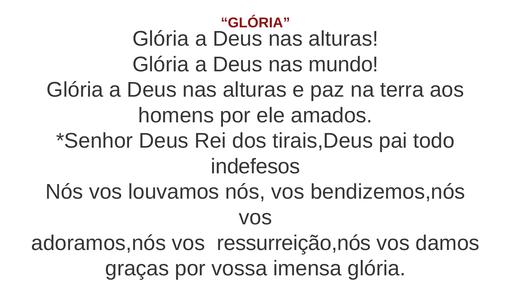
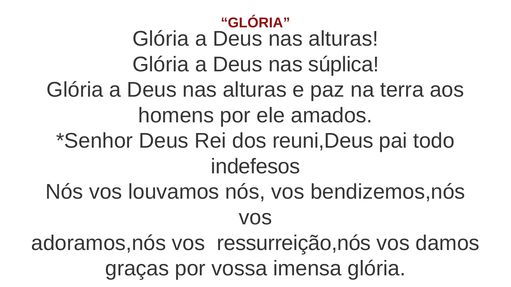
mundo: mundo -> súplica
tirais,Deus: tirais,Deus -> reuni,Deus
